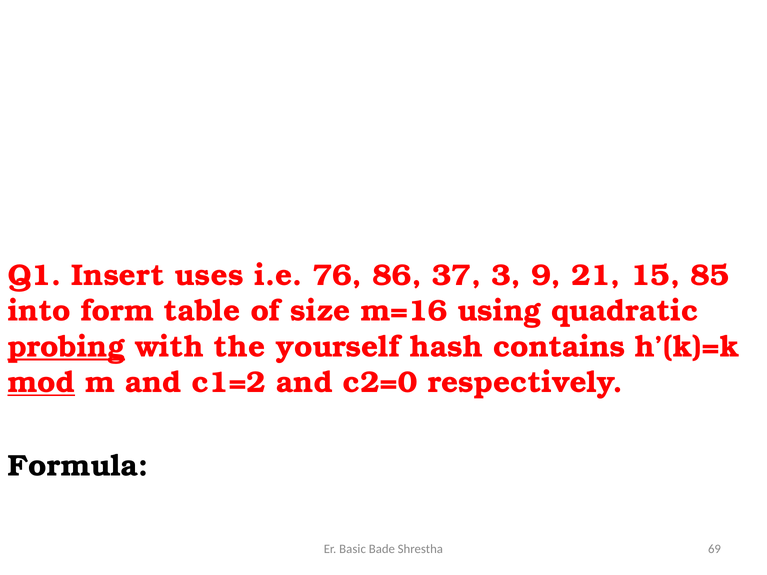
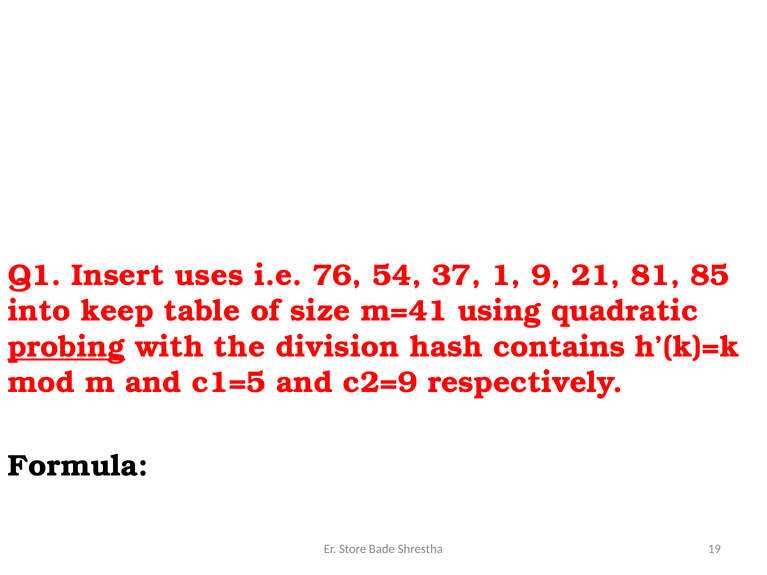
86: 86 -> 54
3: 3 -> 1
15: 15 -> 81
form: form -> keep
m=16: m=16 -> m=41
yourself: yourself -> division
mod underline: present -> none
c1=2: c1=2 -> c1=5
c2=0: c2=0 -> c2=9
Basic: Basic -> Store
69: 69 -> 19
